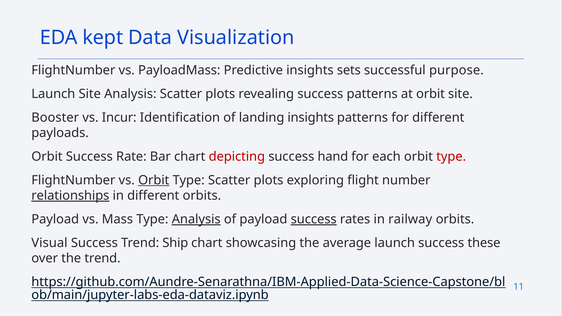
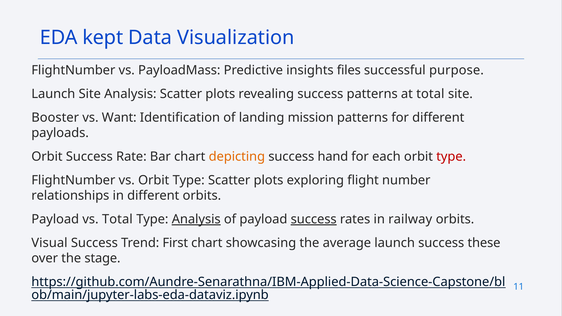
sets: sets -> files
at orbit: orbit -> total
Incur: Incur -> Want
landing insights: insights -> mission
depicting colour: red -> orange
Orbit at (154, 180) underline: present -> none
relationships underline: present -> none
vs Mass: Mass -> Total
Ship: Ship -> First
the trend: trend -> stage
